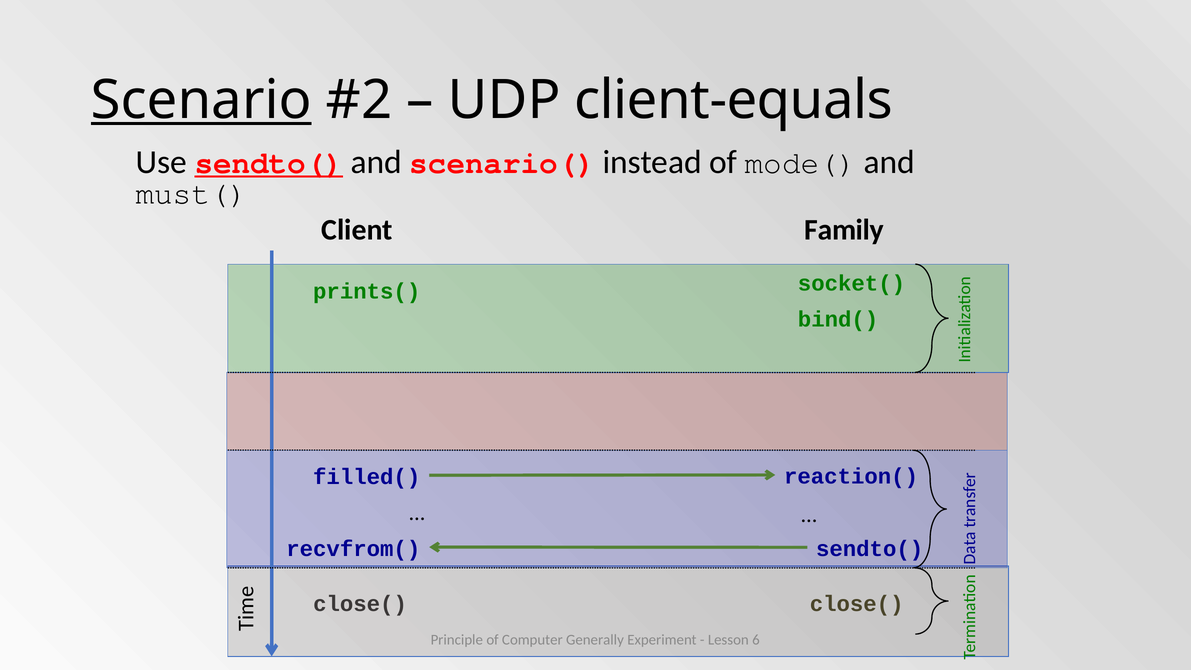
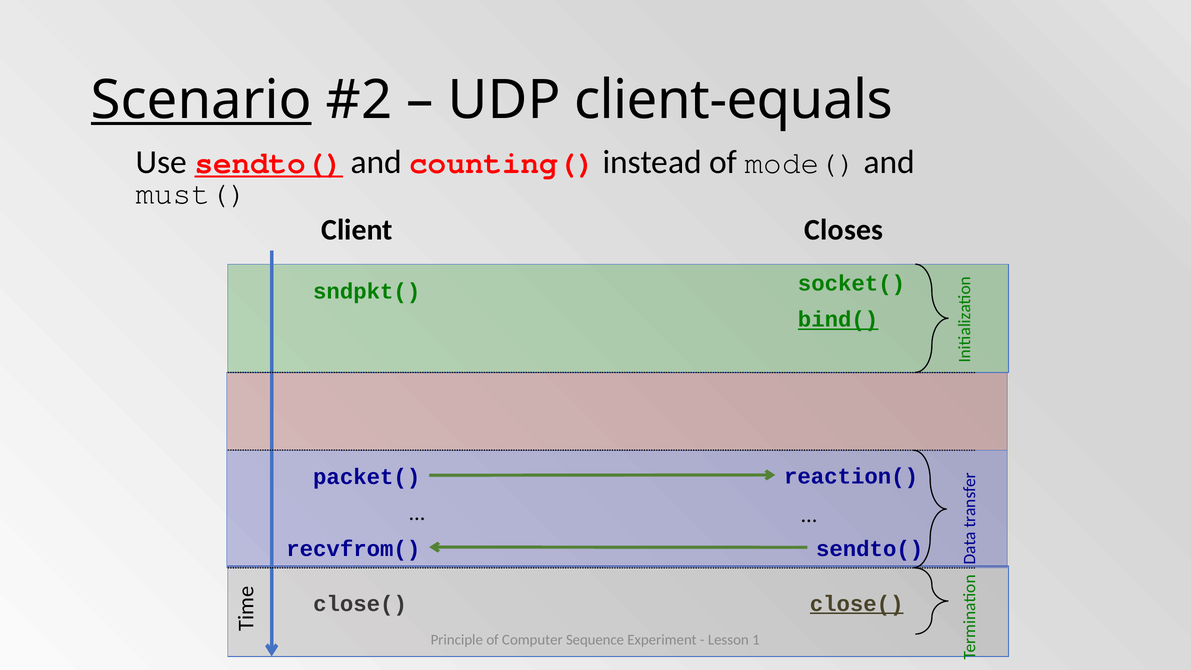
scenario(: scenario( -> counting(
Family: Family -> Closes
prints(: prints( -> sndpkt(
bind( underline: none -> present
filled(: filled( -> packet(
close( at (857, 604) underline: none -> present
Generally: Generally -> Sequence
6: 6 -> 1
